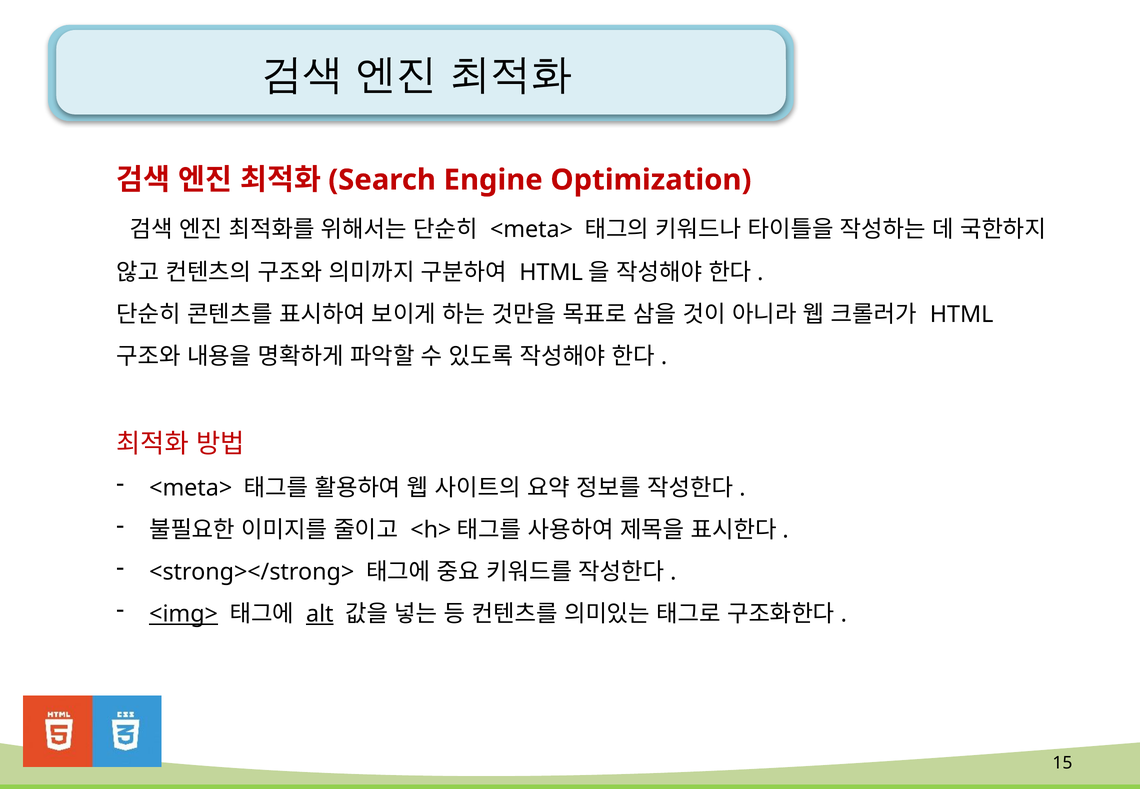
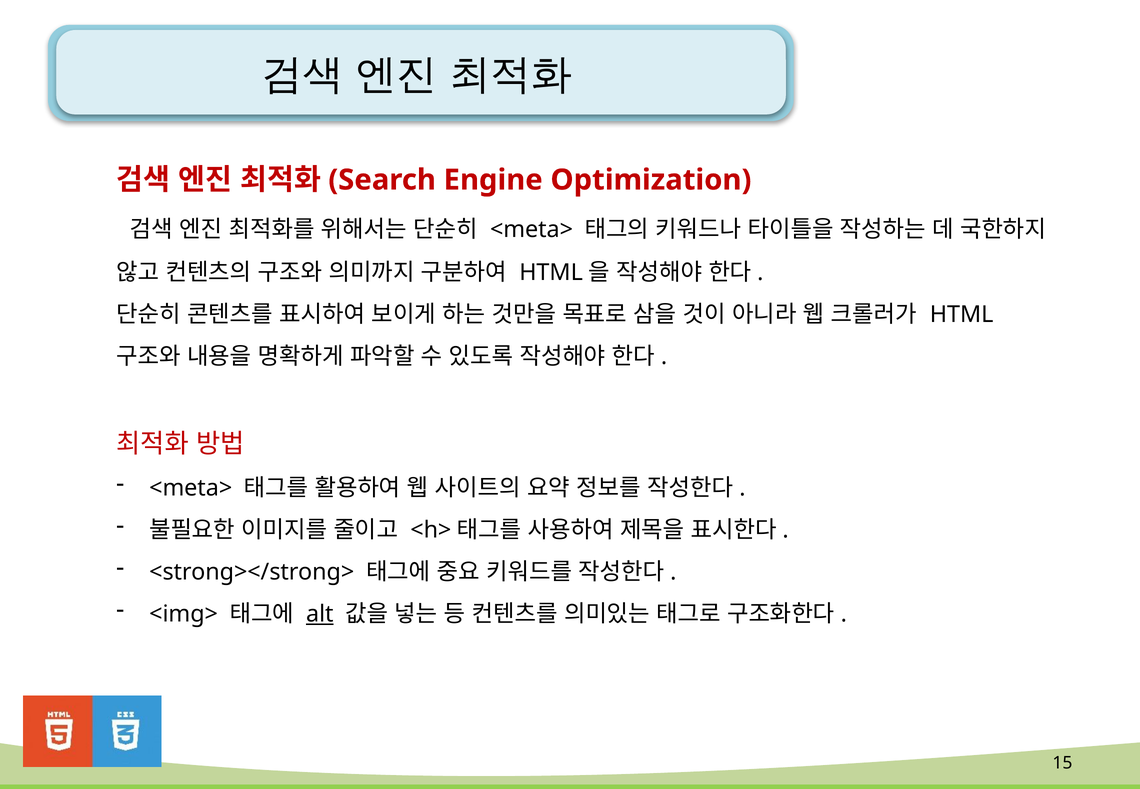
<img> underline: present -> none
